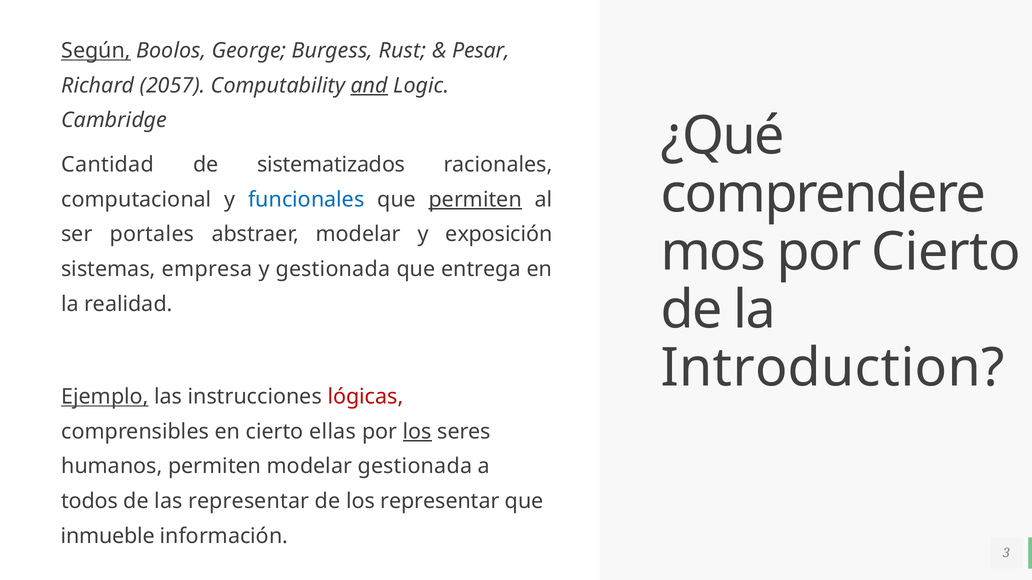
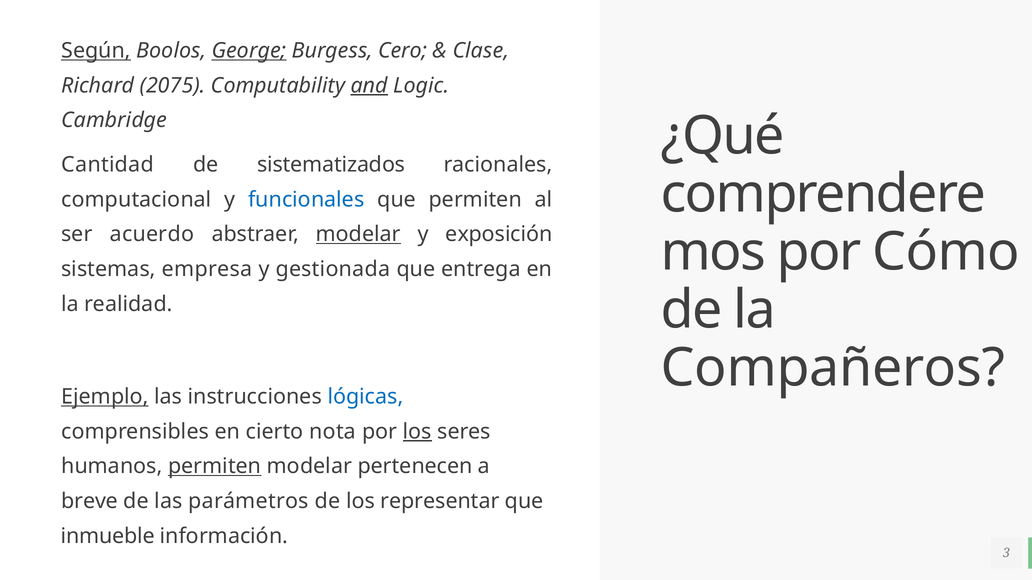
George underline: none -> present
Rust: Rust -> Cero
Pesar: Pesar -> Clase
2057: 2057 -> 2075
permiten at (475, 200) underline: present -> none
portales: portales -> acuerdo
modelar at (358, 235) underline: none -> present
por Cierto: Cierto -> Cómo
Introduction: Introduction -> Compañeros
lógicas colour: red -> blue
ellas: ellas -> nota
permiten at (215, 467) underline: none -> present
modelar gestionada: gestionada -> pertenecen
todos: todos -> breve
las representar: representar -> parámetros
